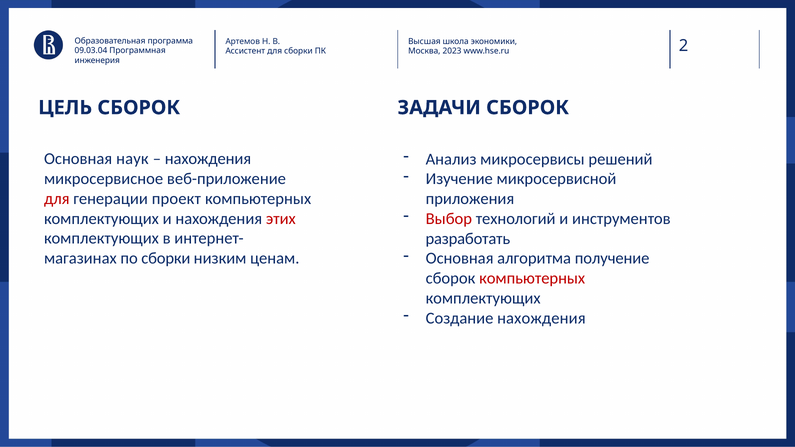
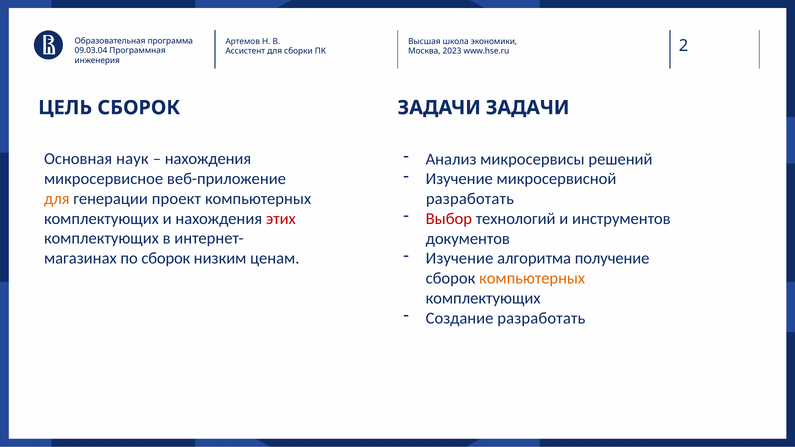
ЗАДАЧИ СБОРОК: СБОРОК -> ЗАДАЧИ
для at (57, 199) colour: red -> orange
приложения at (470, 199): приложения -> разработать
разработать: разработать -> документов
Основная at (460, 259): Основная -> Изучение
по сборки: сборки -> сборок
компьютерных at (532, 278) colour: red -> orange
Создание нахождения: нахождения -> разработать
